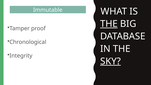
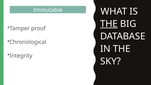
SKY underline: present -> none
